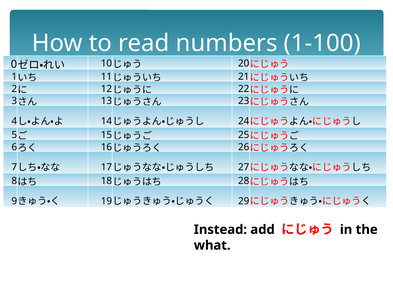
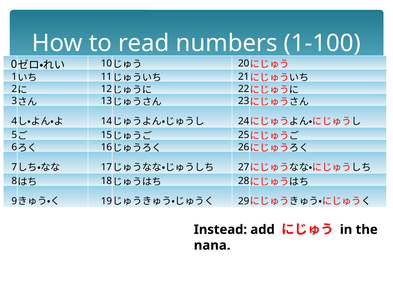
what: what -> nana
